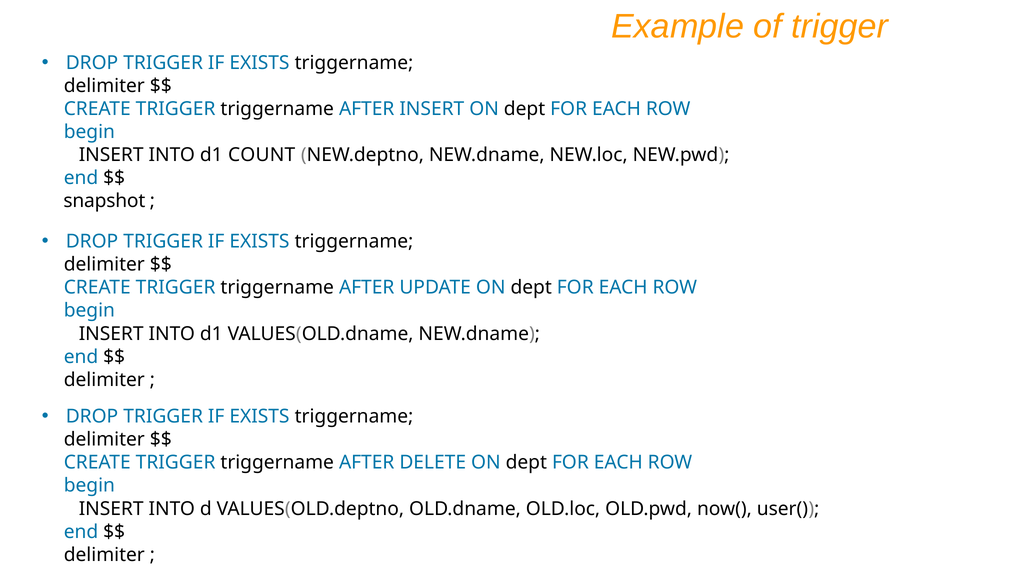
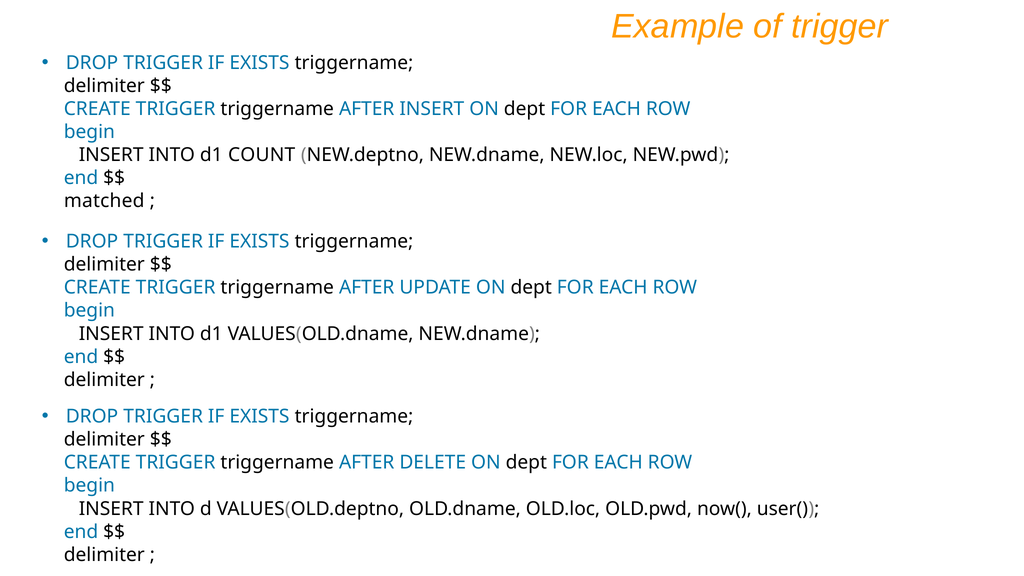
snapshot: snapshot -> matched
